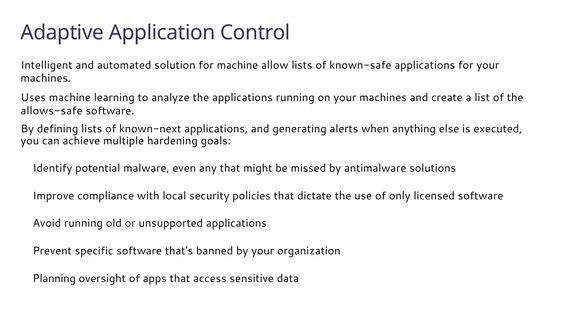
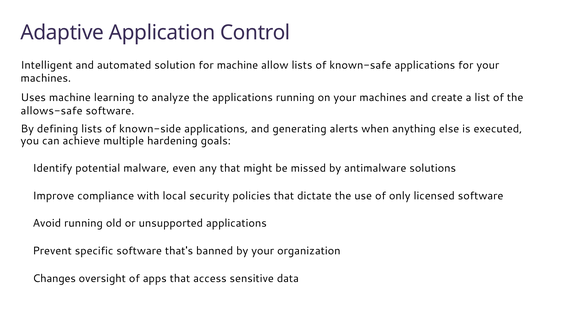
known-next: known-next -> known-side
Planning: Planning -> Changes
